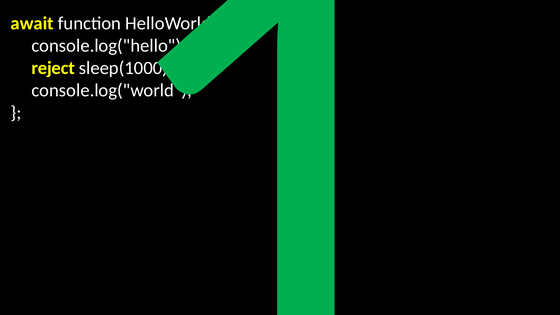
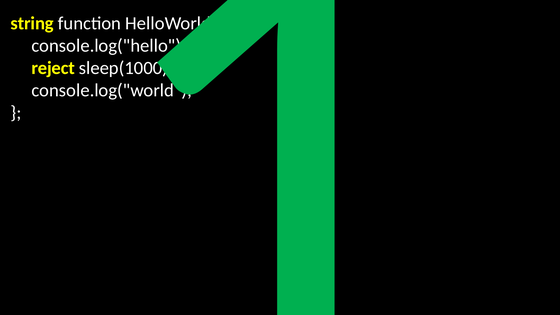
await: await -> string
